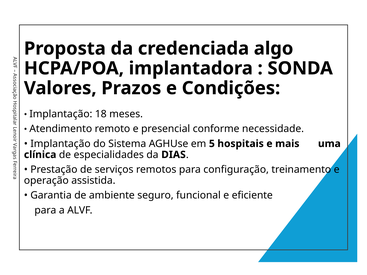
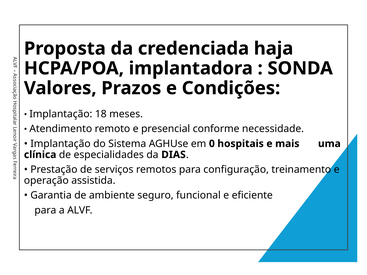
algo: algo -> haja
5: 5 -> 0
